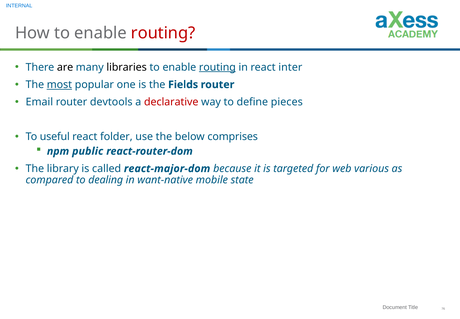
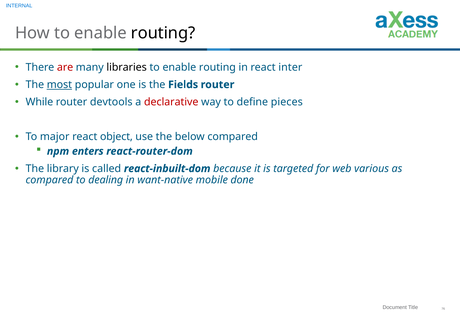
routing at (163, 33) colour: red -> black
are colour: black -> red
routing at (217, 67) underline: present -> none
Email: Email -> While
useful: useful -> major
folder: folder -> object
below comprises: comprises -> compared
public: public -> enters
react-major-dom: react-major-dom -> react-inbuilt-dom
state: state -> done
